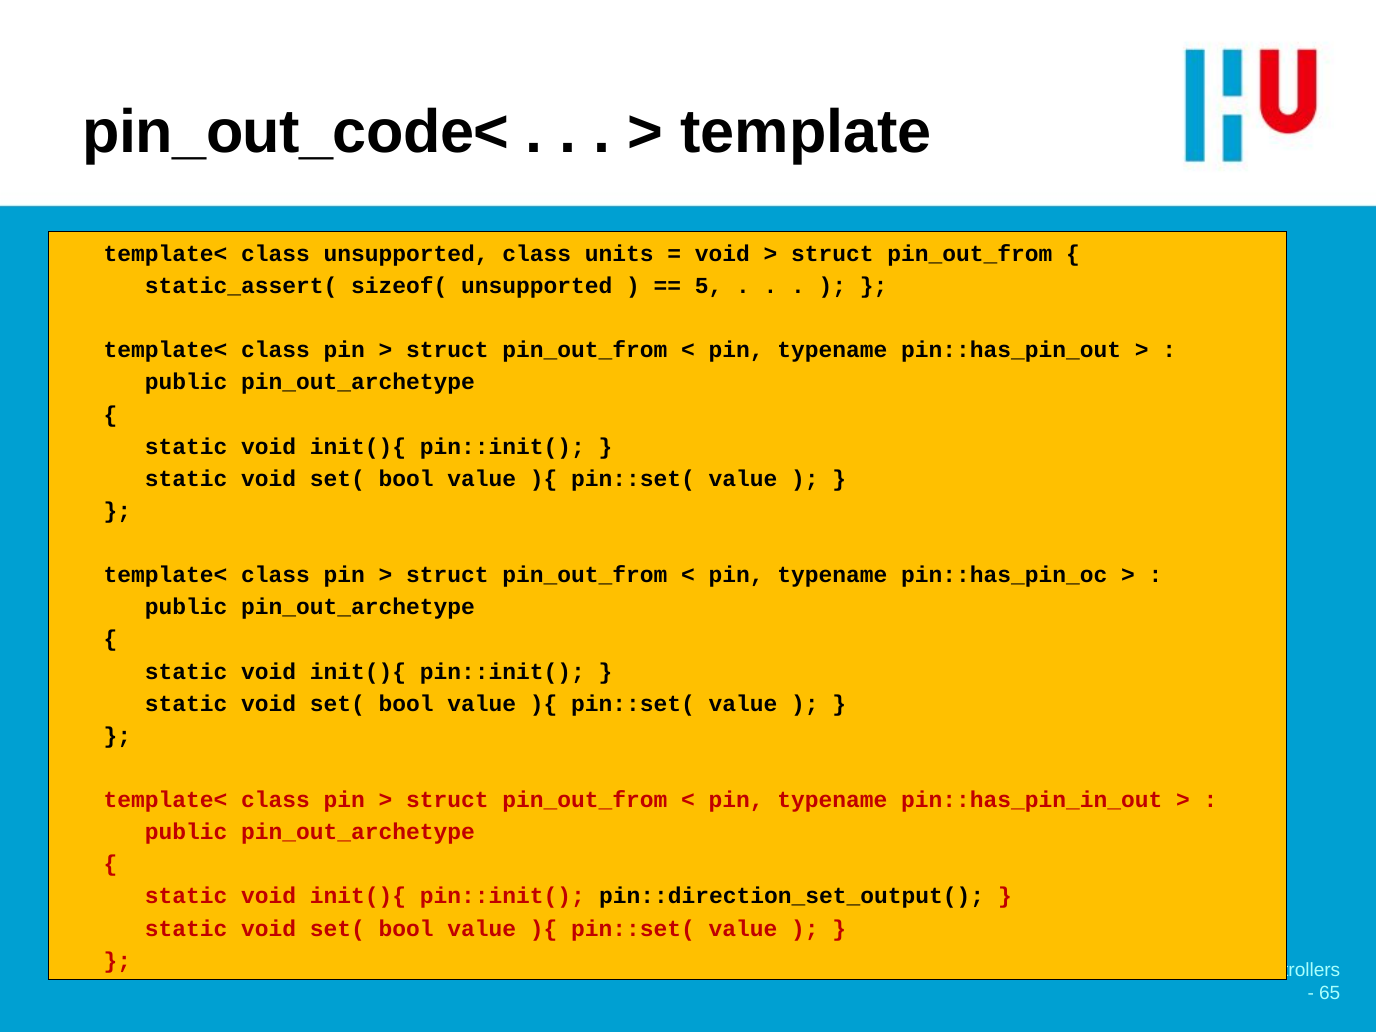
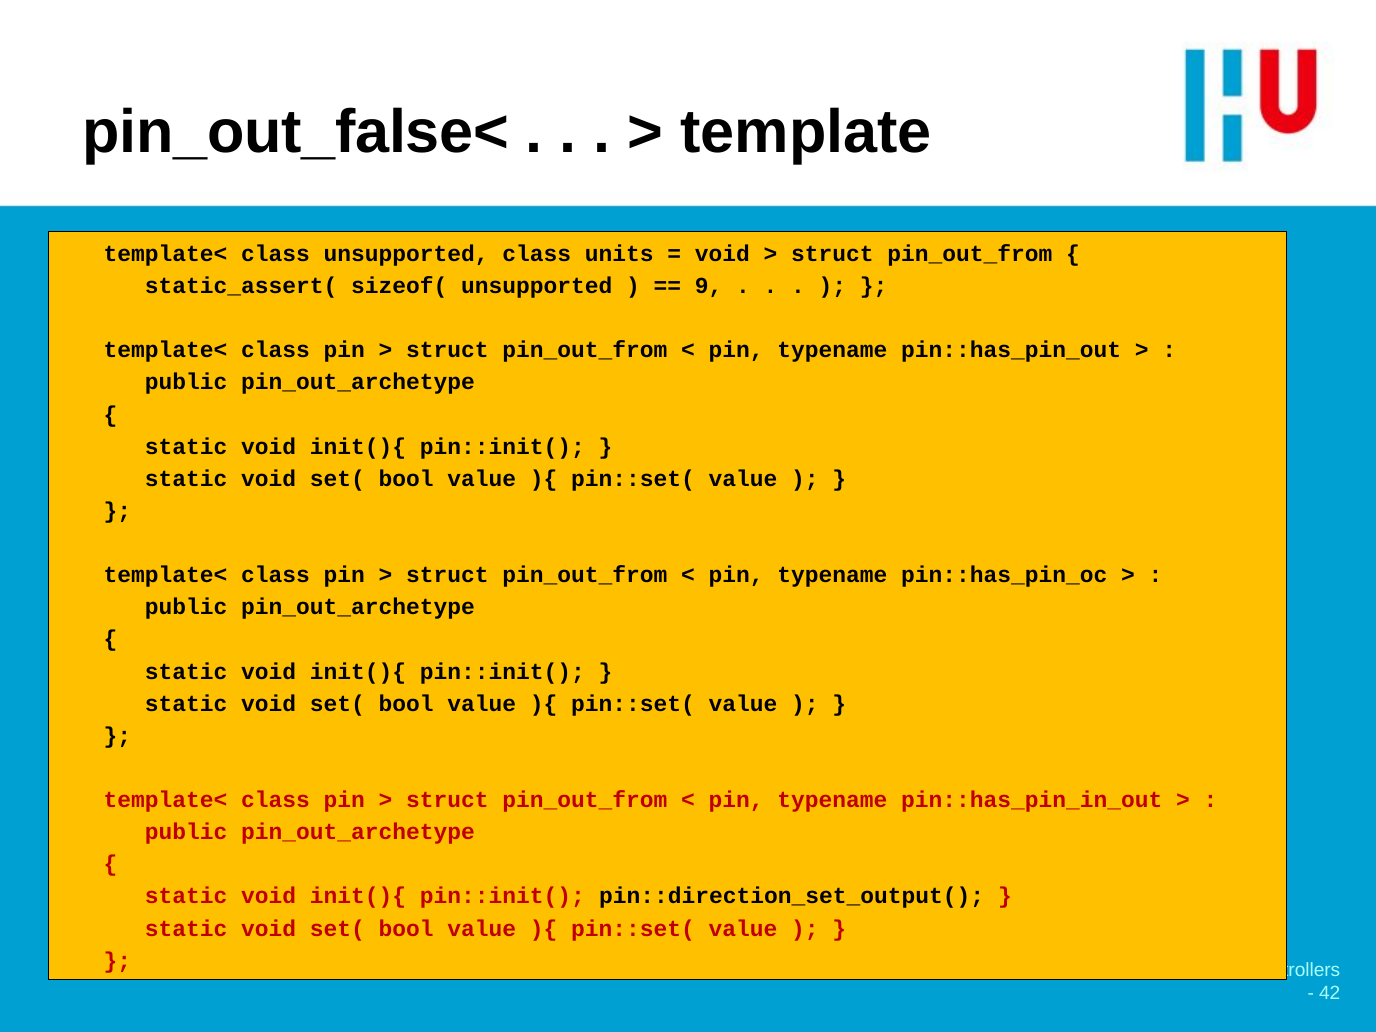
pin_out_code<: pin_out_code< -> pin_out_false<
5: 5 -> 9
65: 65 -> 42
